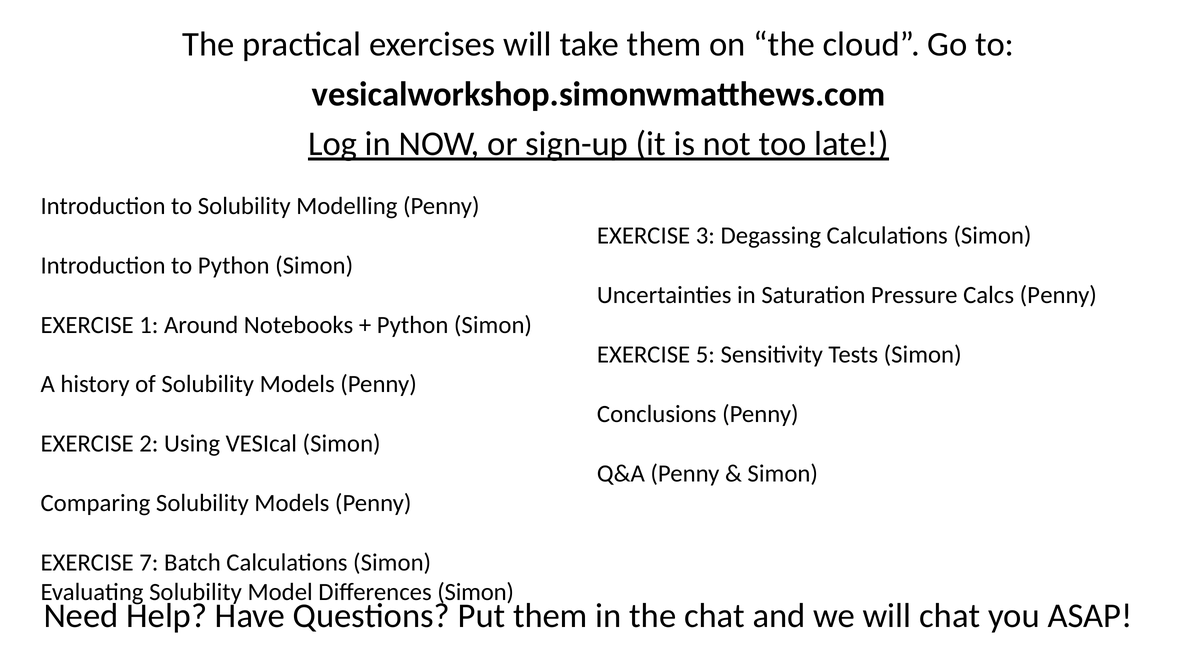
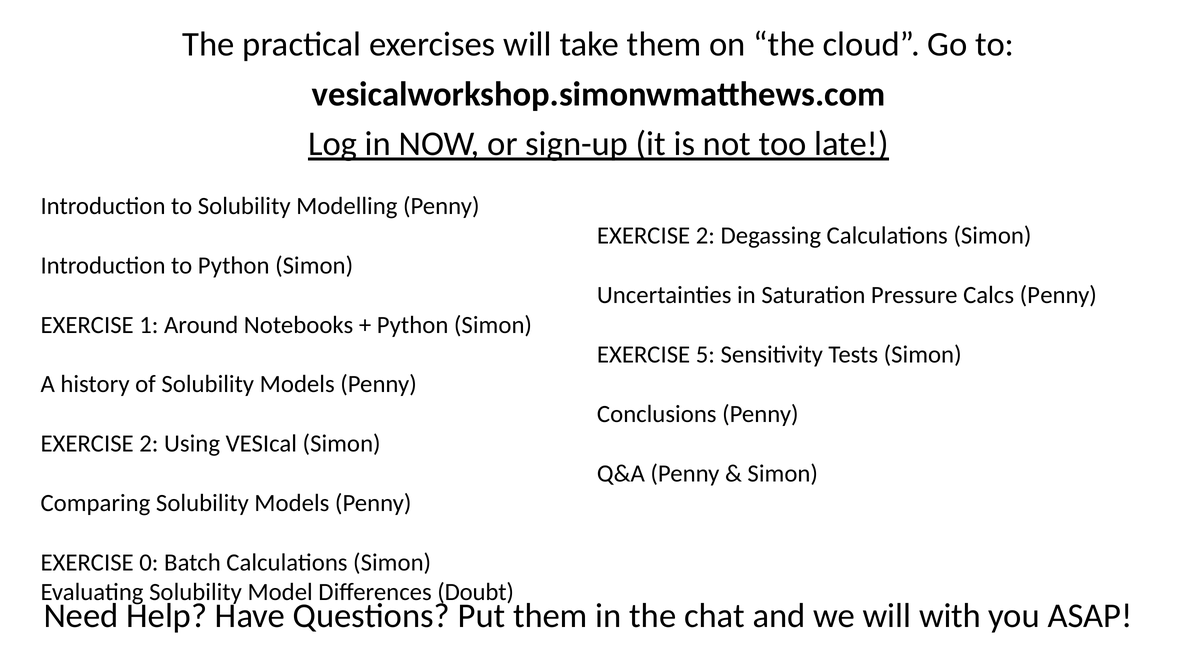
3 at (705, 236): 3 -> 2
7: 7 -> 0
Differences Simon: Simon -> Doubt
will chat: chat -> with
